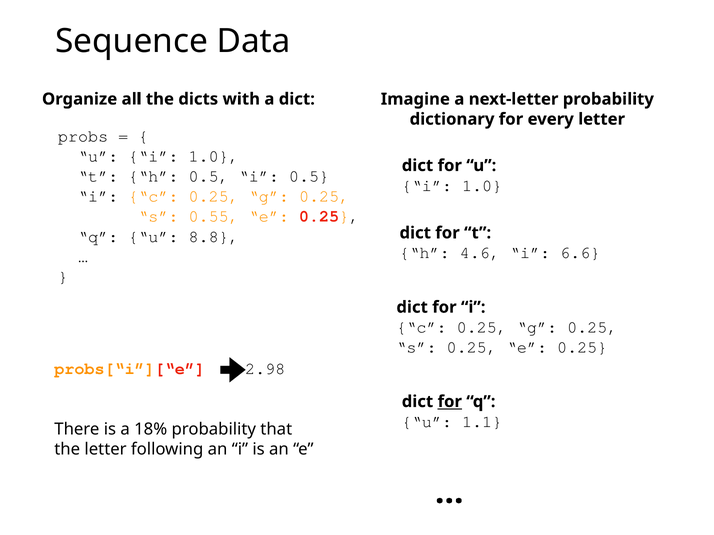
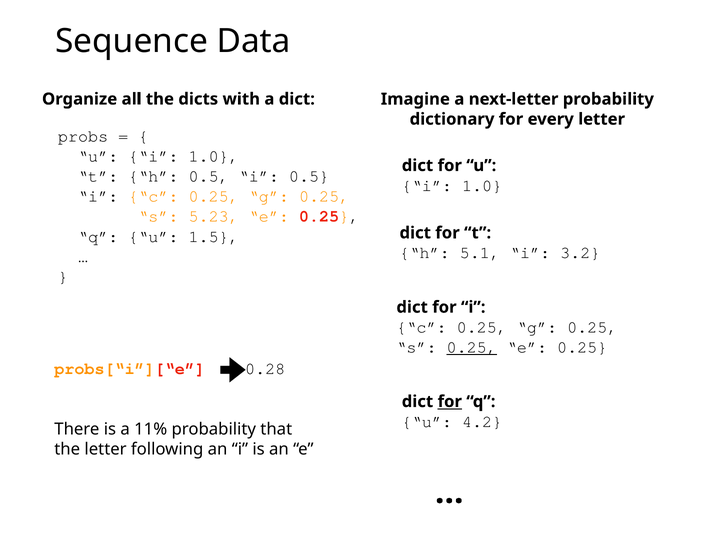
0.55: 0.55 -> 5.23
8.8: 8.8 -> 1.5
4.6: 4.6 -> 5.1
6.6: 6.6 -> 3.2
0.25 at (472, 348) underline: none -> present
2.98: 2.98 -> 0.28
1.1: 1.1 -> 4.2
18%: 18% -> 11%
